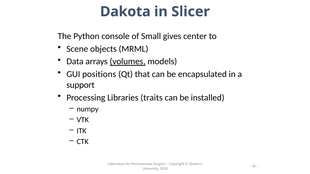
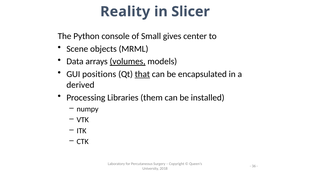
Dakota: Dakota -> Reality
that underline: none -> present
support: support -> derived
traits: traits -> them
